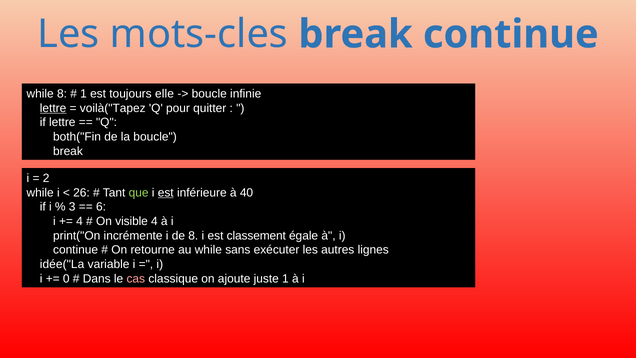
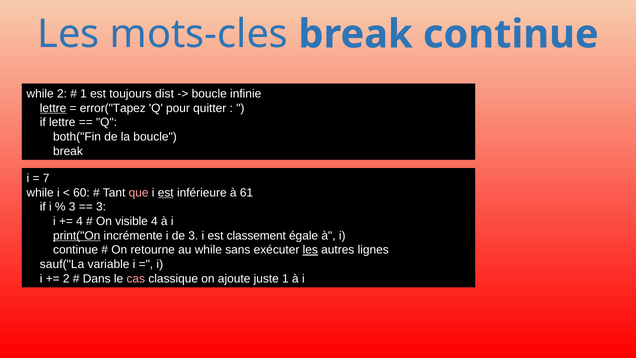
while 8: 8 -> 2
elle: elle -> dist
voilà("Tapez: voilà("Tapez -> error("Tapez
2: 2 -> 7
26: 26 -> 60
que colour: light green -> pink
40: 40 -> 61
6 at (101, 207): 6 -> 3
print("On underline: none -> present
de 8: 8 -> 3
les at (310, 250) underline: none -> present
idée("La: idée("La -> sauf("La
0 at (66, 278): 0 -> 2
